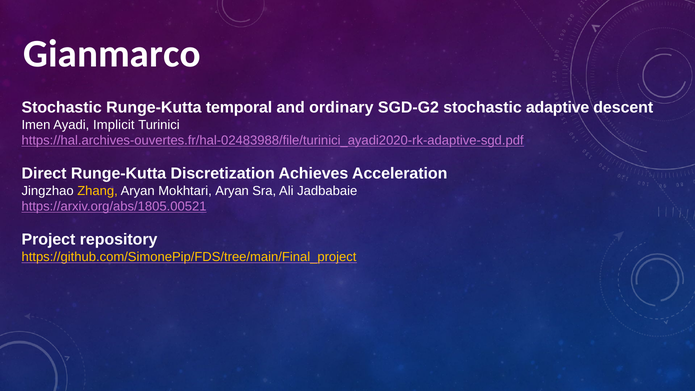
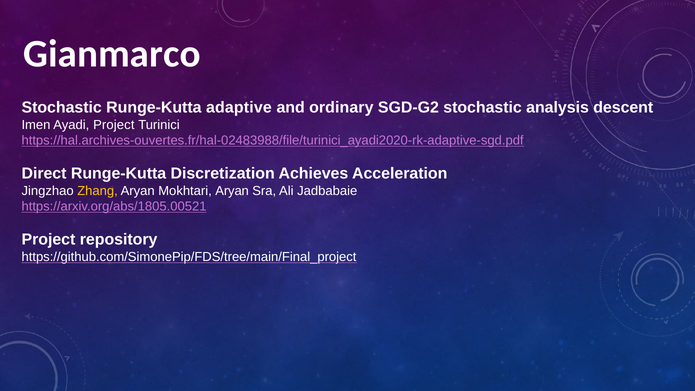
temporal: temporal -> adaptive
adaptive: adaptive -> analysis
Ayadi Implicit: Implicit -> Project
https://github.com/SimonePip/FDS/tree/main/Final_project colour: yellow -> white
